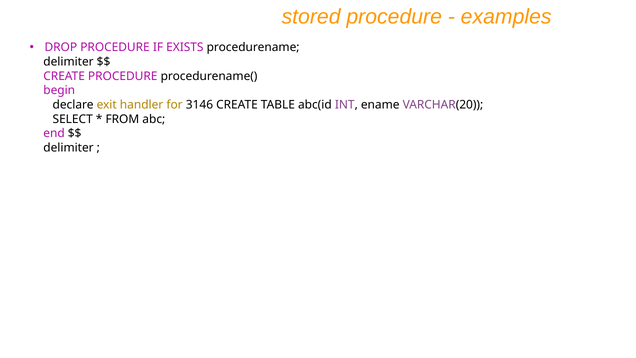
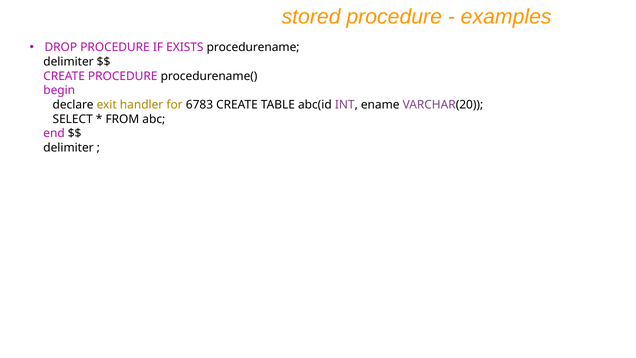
3146: 3146 -> 6783
